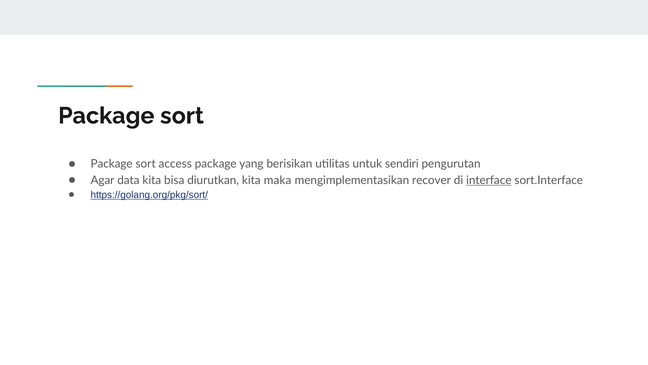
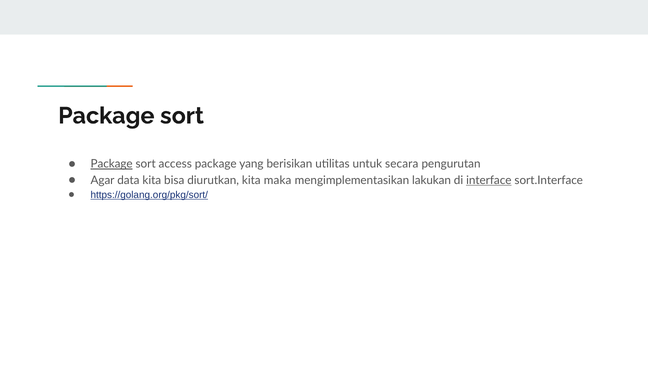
Package at (112, 164) underline: none -> present
sendiri: sendiri -> secara
recover: recover -> lakukan
